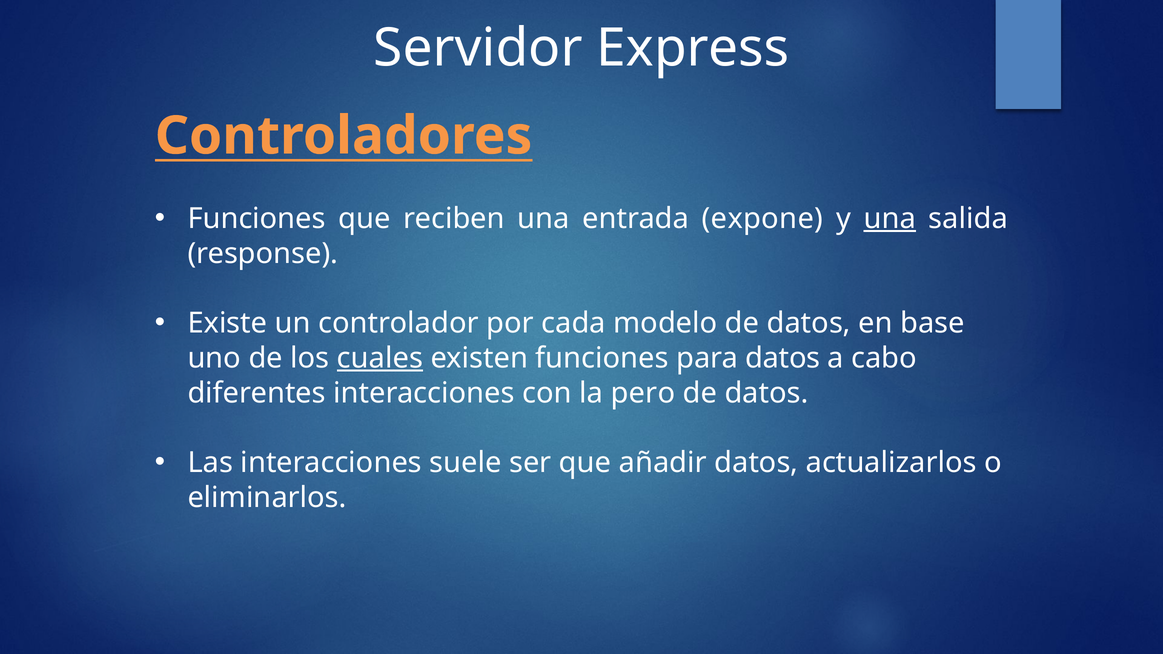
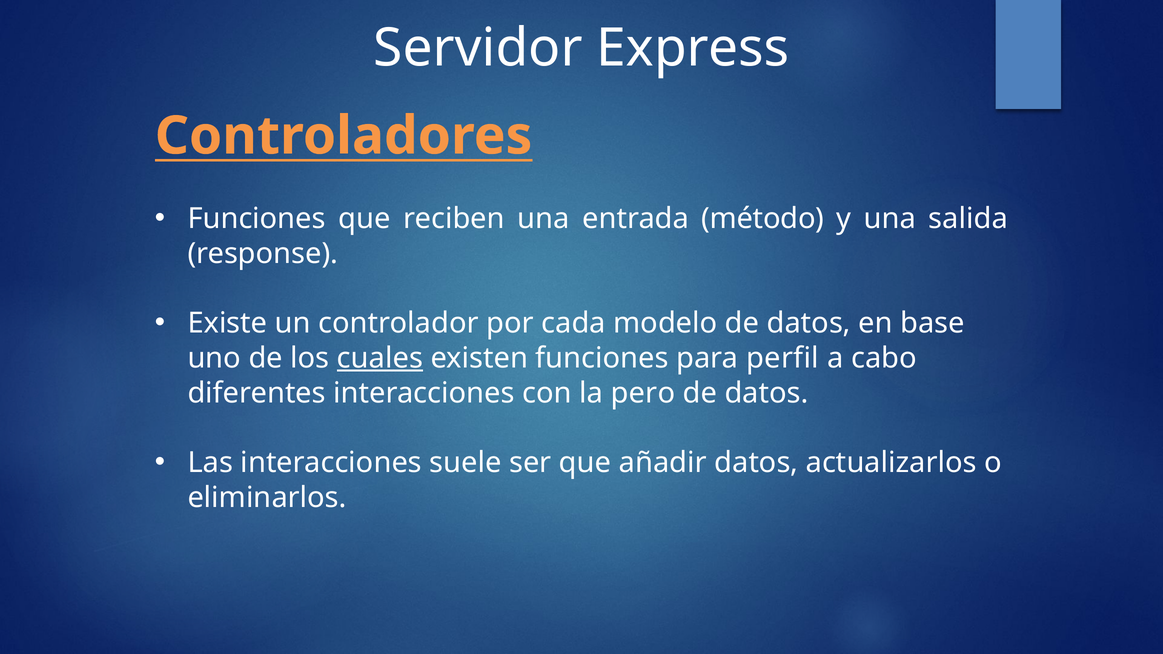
expone: expone -> método
una at (890, 219) underline: present -> none
para datos: datos -> perfil
